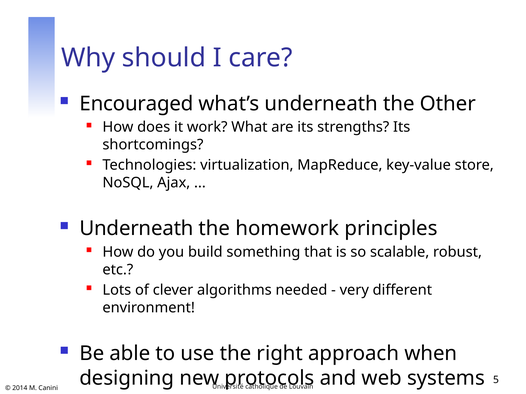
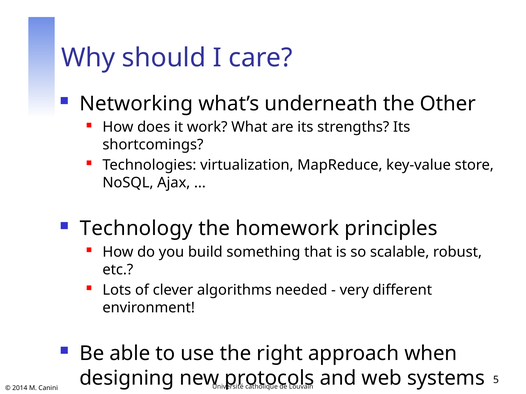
Encouraged: Encouraged -> Networking
Underneath at (136, 229): Underneath -> Technology
